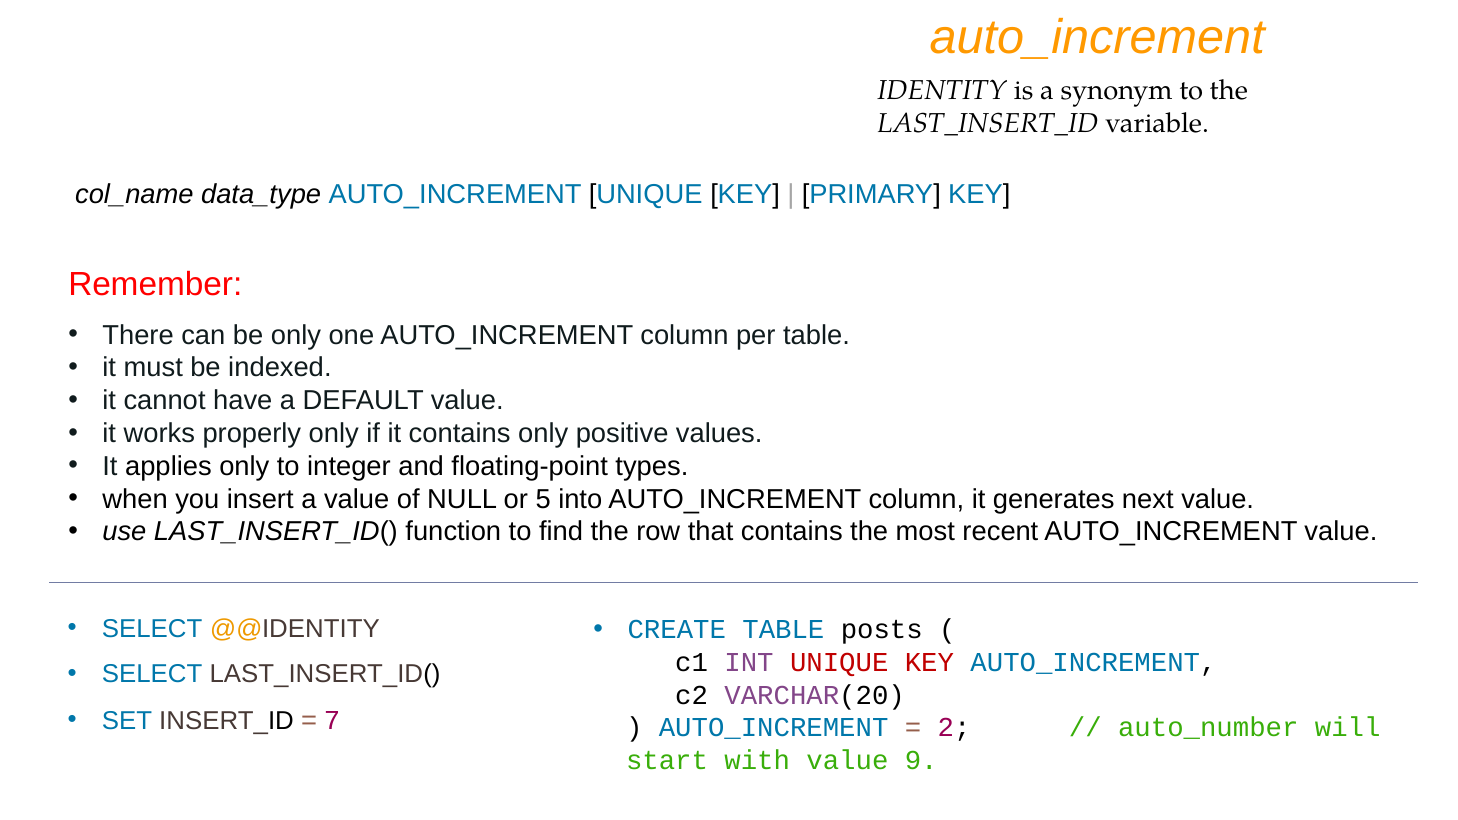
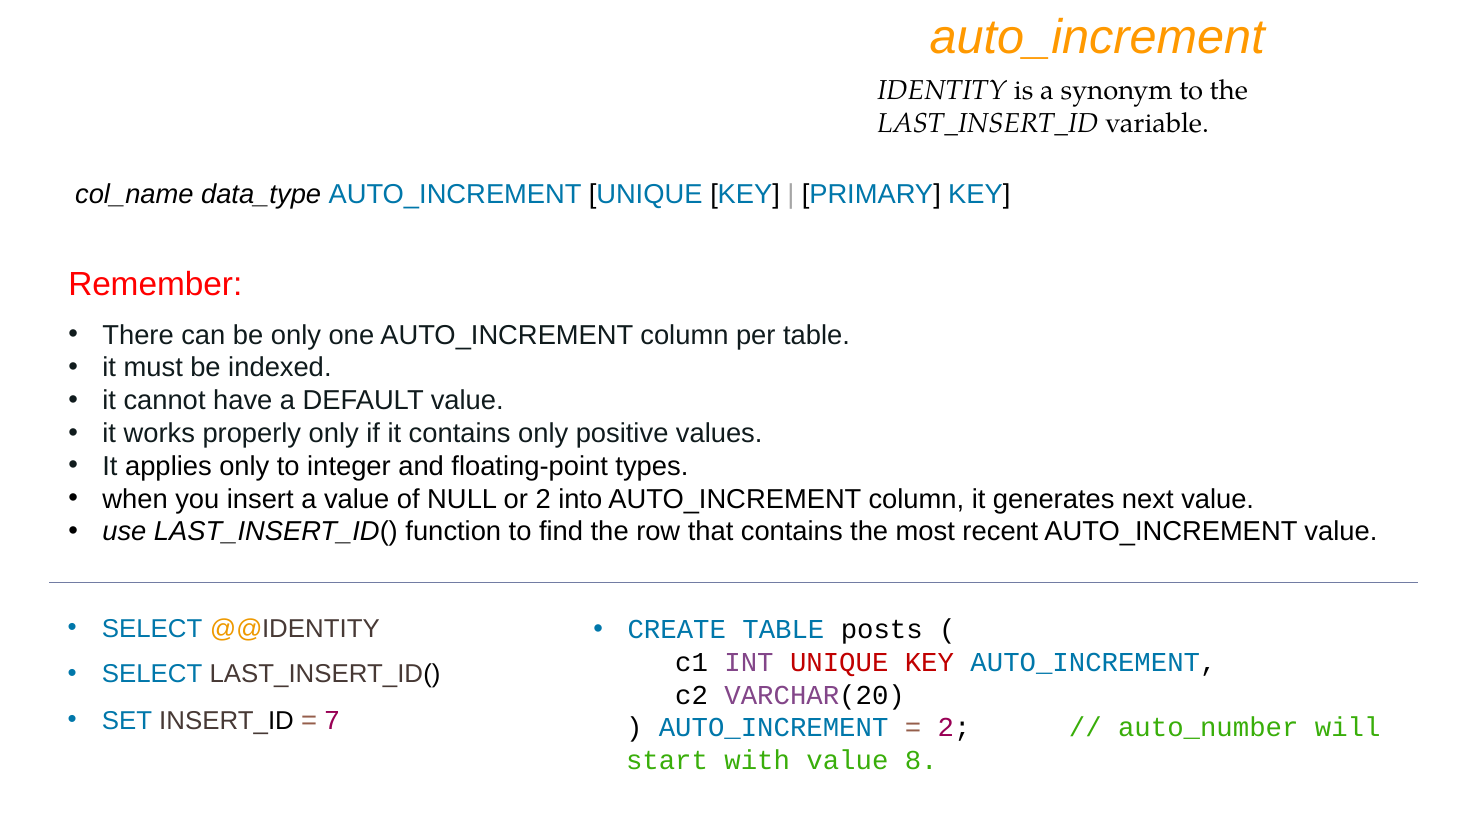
or 5: 5 -> 2
9: 9 -> 8
